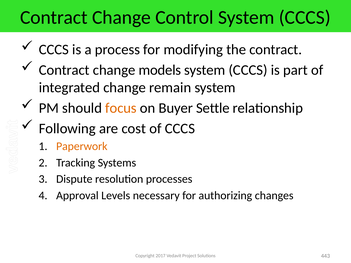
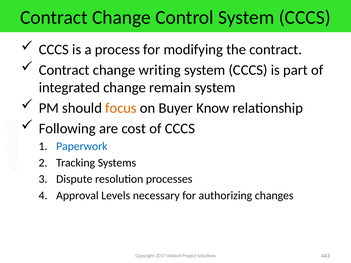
models: models -> writing
Settle: Settle -> Know
Paperwork colour: orange -> blue
